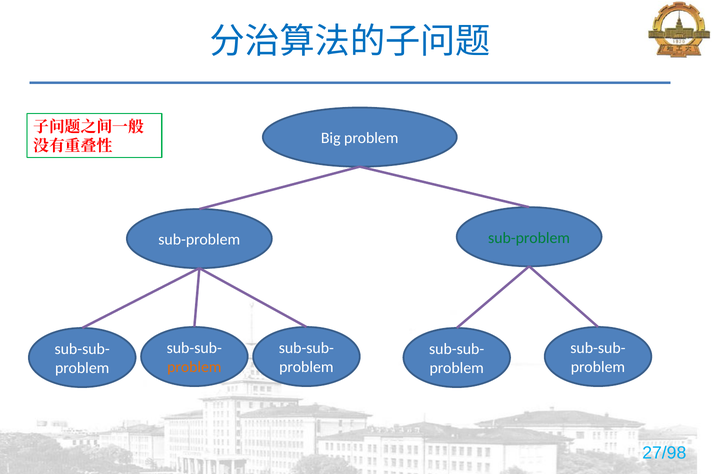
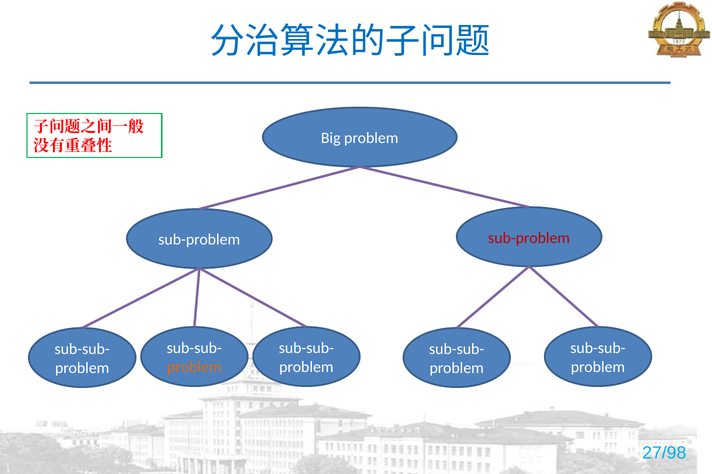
sub-problem at (529, 238) colour: green -> red
